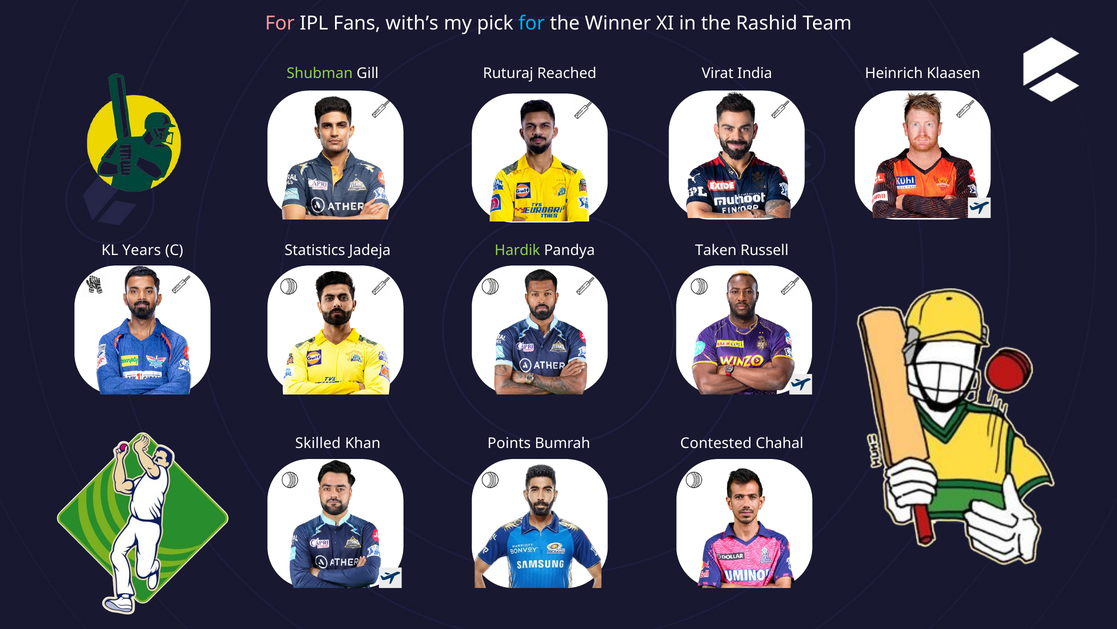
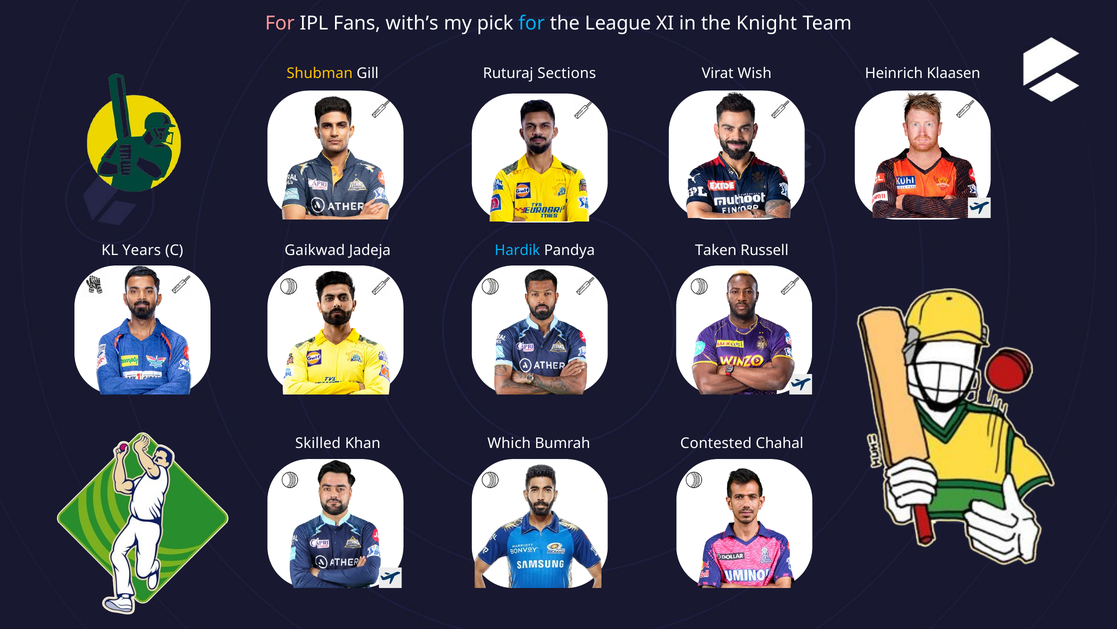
Winner: Winner -> League
Rashid: Rashid -> Knight
Shubman colour: light green -> yellow
Reached: Reached -> Sections
India: India -> Wish
Statistics: Statistics -> Gaikwad
Hardik colour: light green -> light blue
Points: Points -> Which
